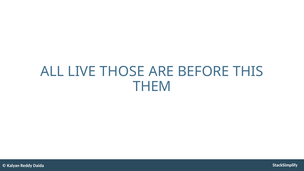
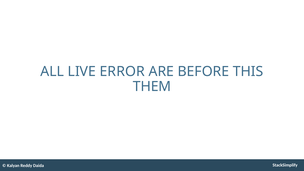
THOSE: THOSE -> ERROR
